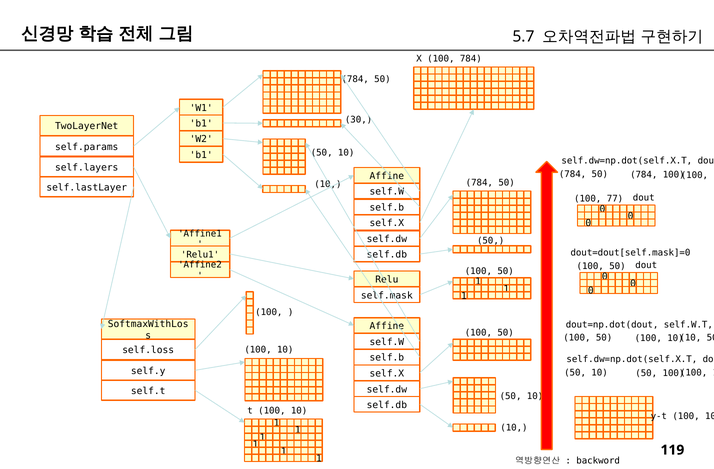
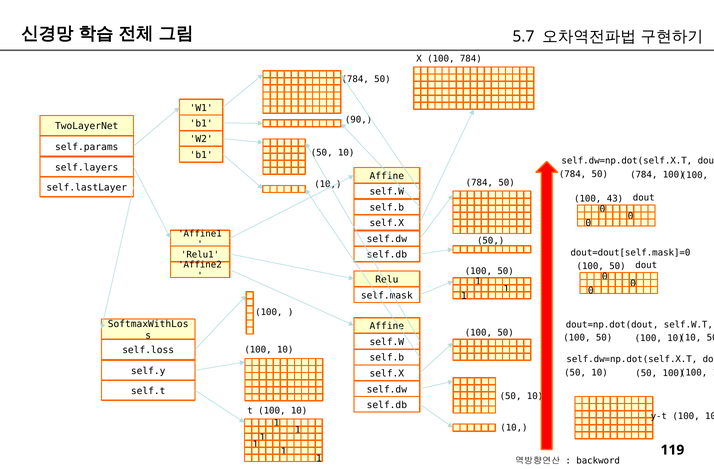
30: 30 -> 90
77: 77 -> 43
